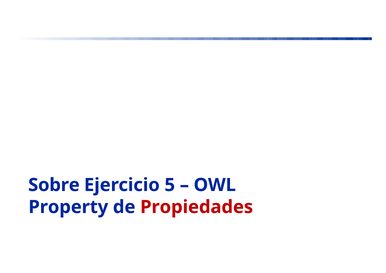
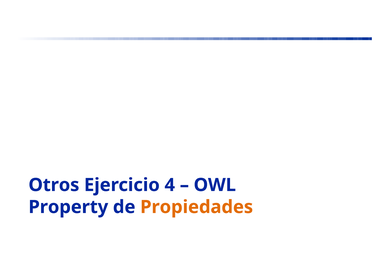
Sobre: Sobre -> Otros
5: 5 -> 4
Propiedades colour: red -> orange
